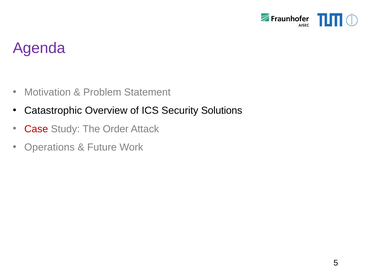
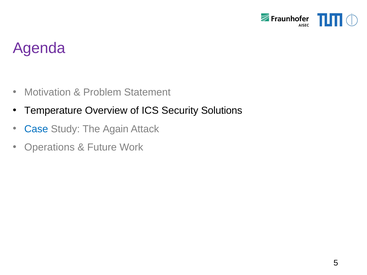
Catastrophic: Catastrophic -> Temperature
Case colour: red -> blue
Order: Order -> Again
